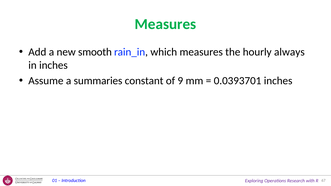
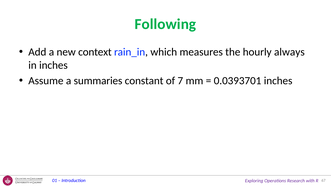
Measures at (165, 24): Measures -> Following
smooth: smooth -> context
9: 9 -> 7
